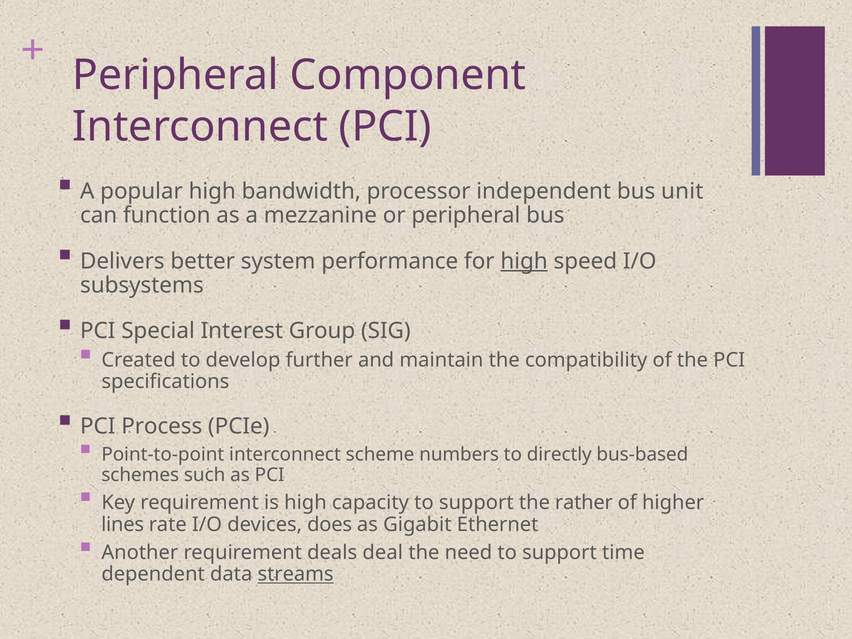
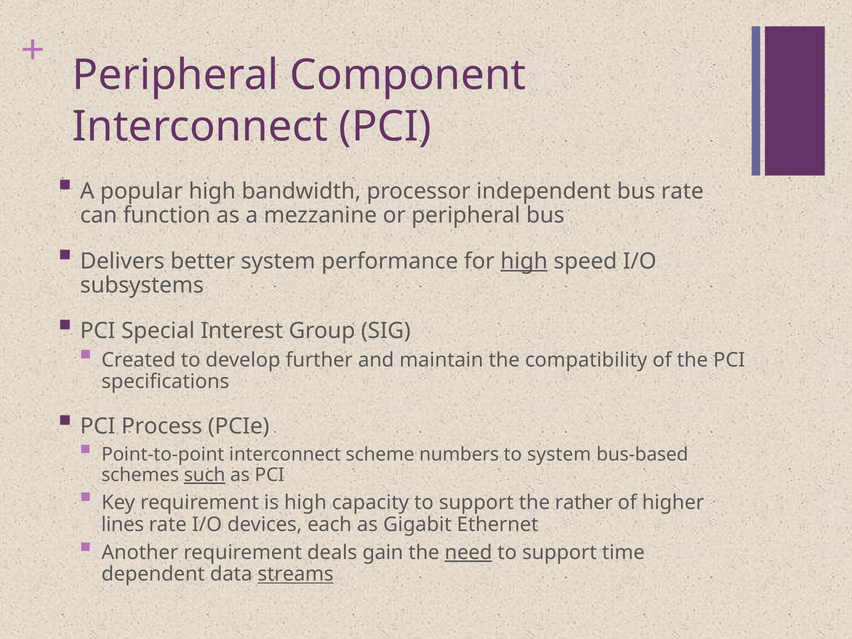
bus unit: unit -> rate
to directly: directly -> system
such underline: none -> present
does: does -> each
deal: deal -> gain
need underline: none -> present
